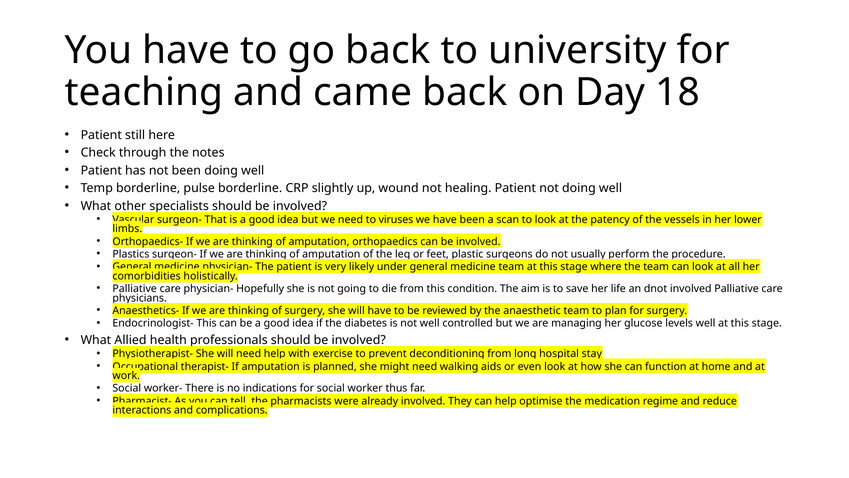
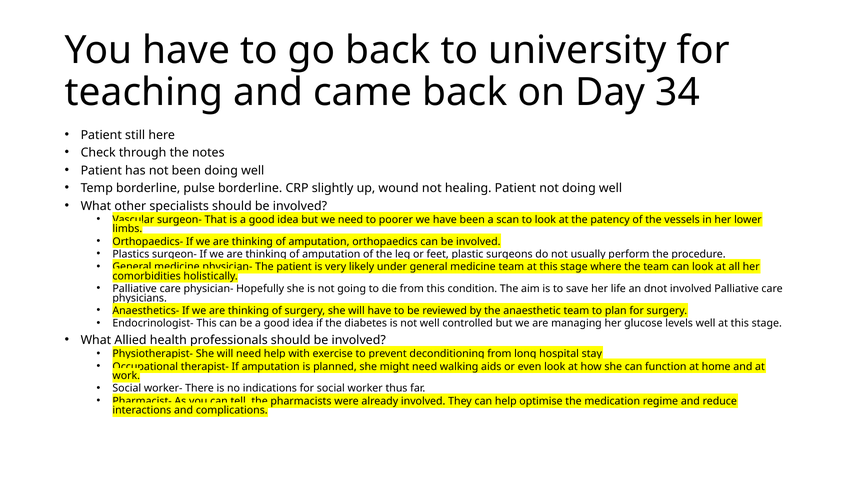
18: 18 -> 34
viruses: viruses -> poorer
